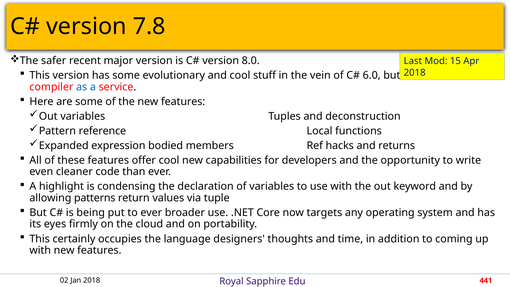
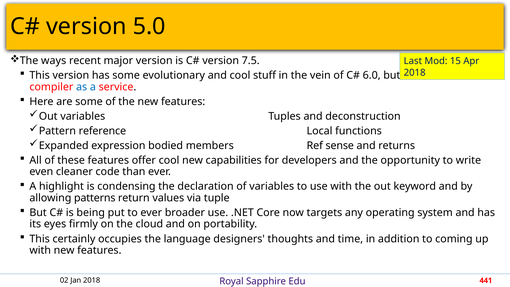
7.8: 7.8 -> 5.0
safer: safer -> ways
8.0: 8.0 -> 7.5
hacks: hacks -> sense
